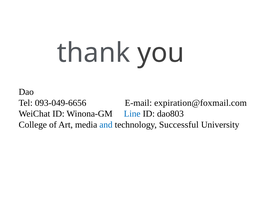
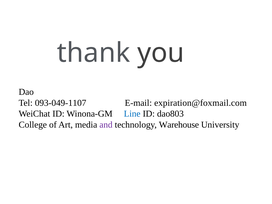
093-049-6656: 093-049-6656 -> 093-049-1107
and colour: blue -> purple
Successful: Successful -> Warehouse
